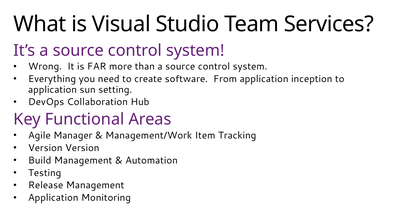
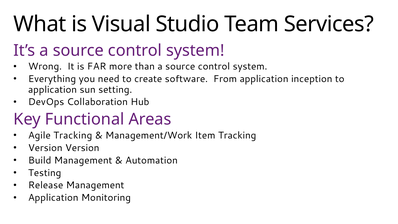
Agile Manager: Manager -> Tracking
